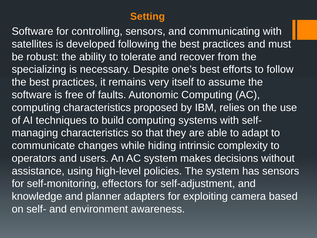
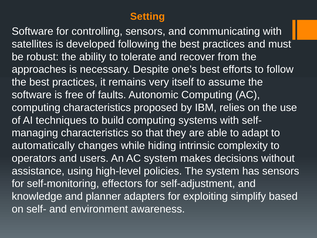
specializing: specializing -> approaches
communicate: communicate -> automatically
camera: camera -> simplify
